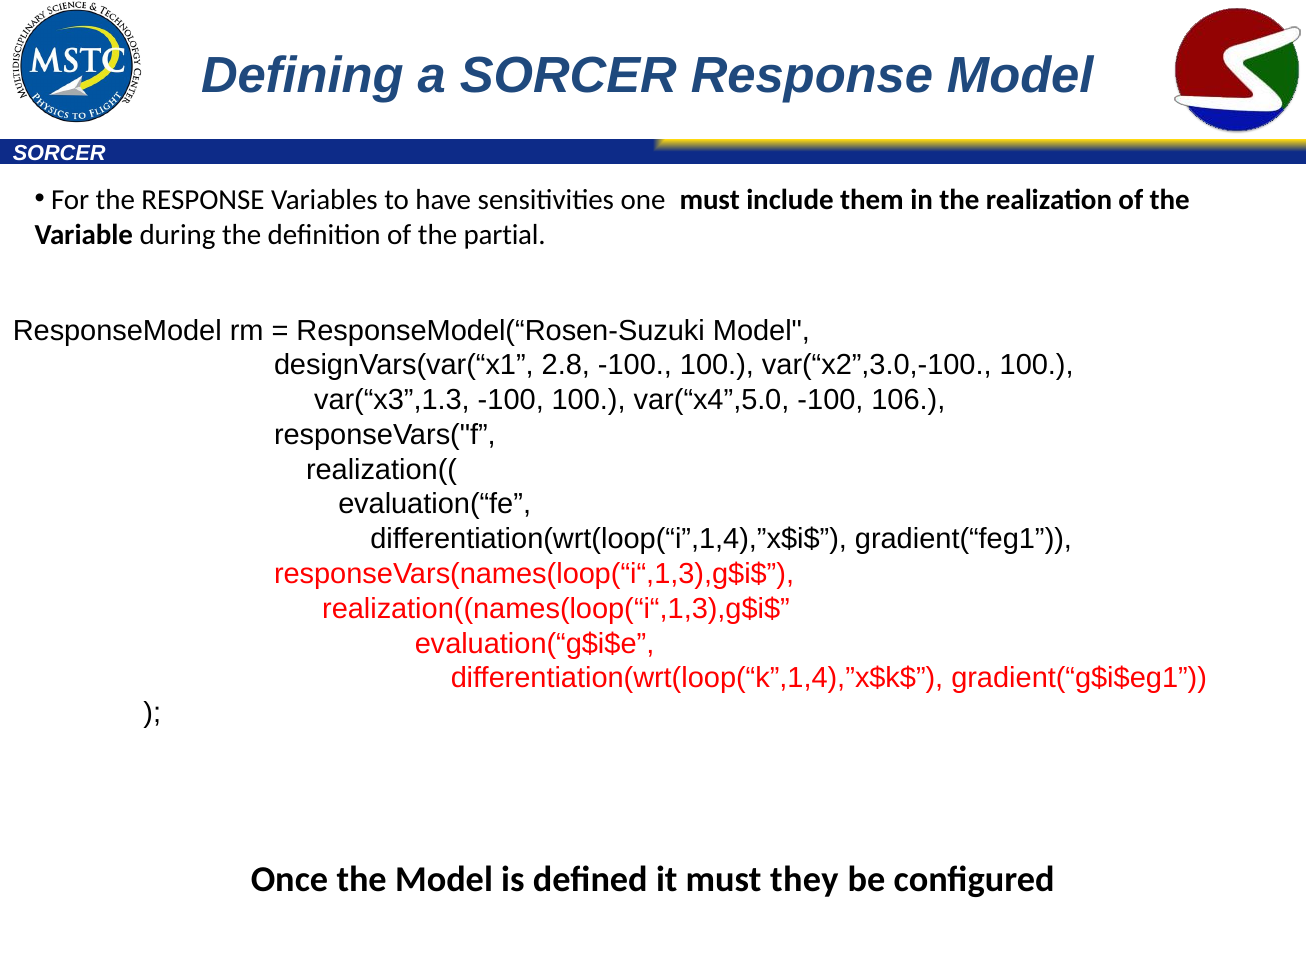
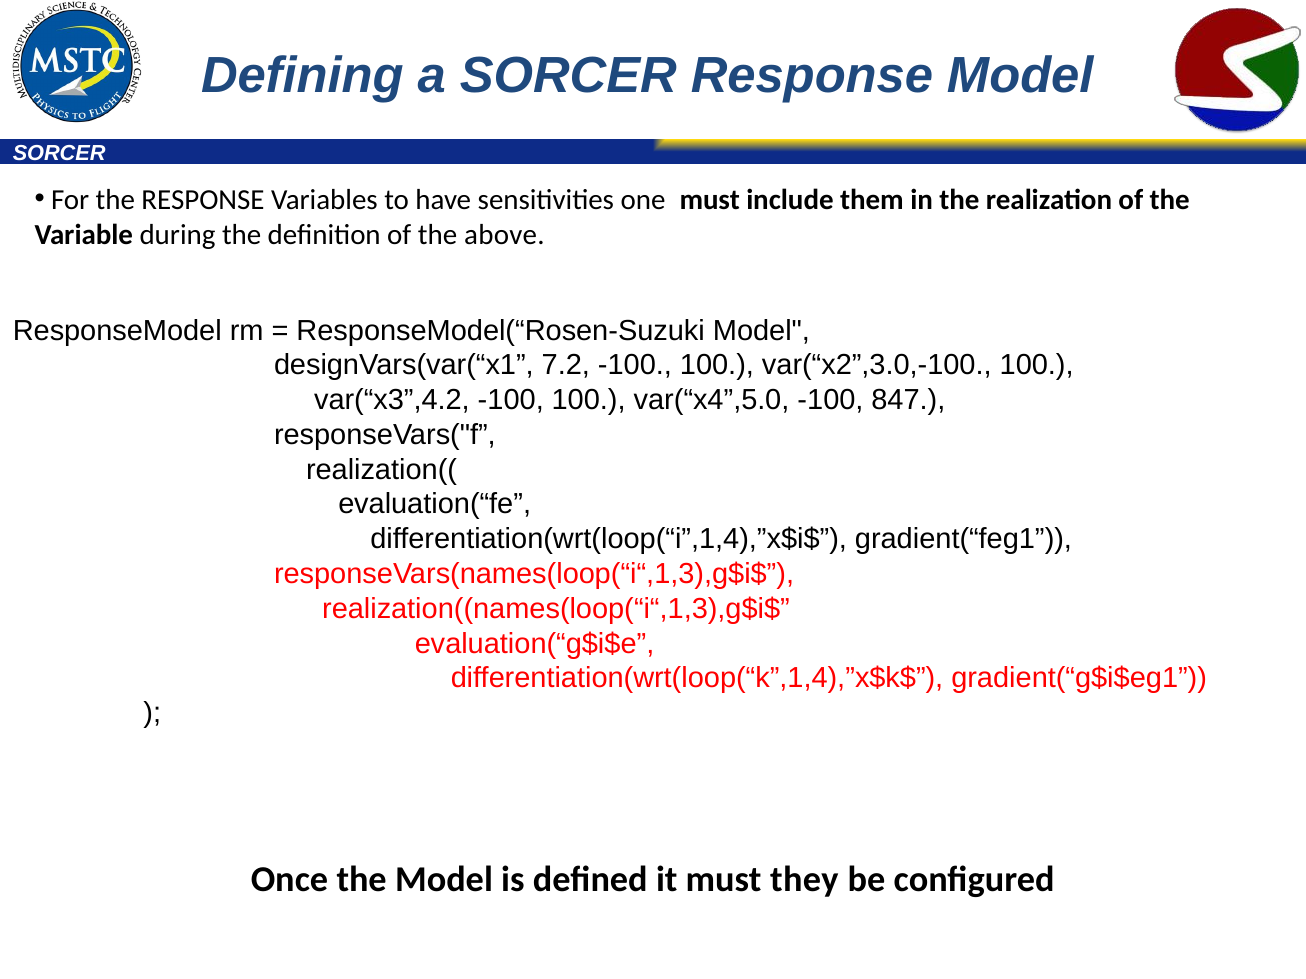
partial: partial -> above
2.8: 2.8 -> 7.2
var(“x3”,1.3: var(“x3”,1.3 -> var(“x3”,4.2
106: 106 -> 847
